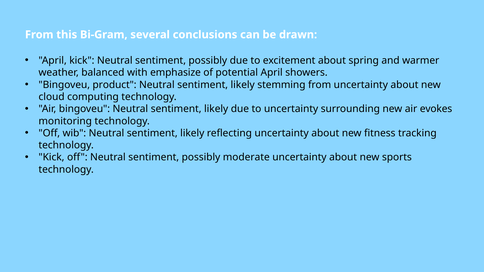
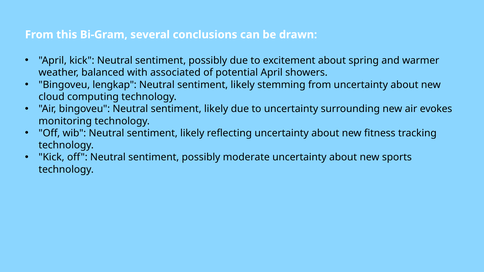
emphasize: emphasize -> associated
product: product -> lengkap
